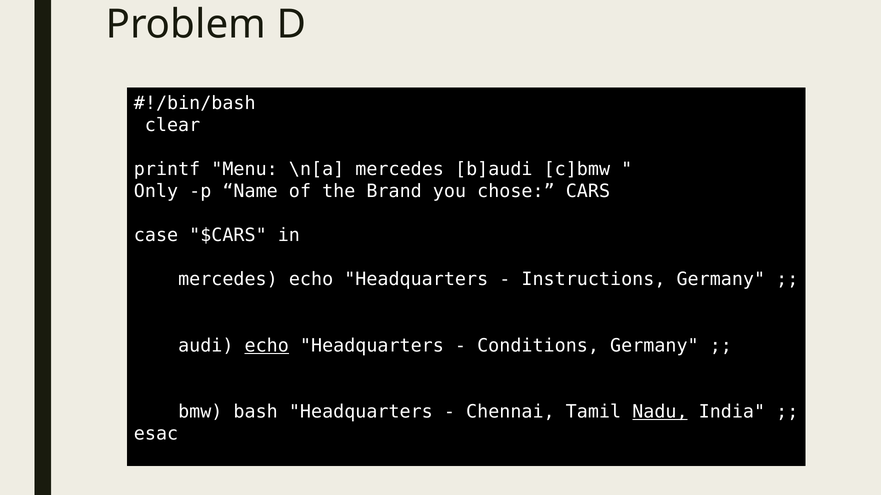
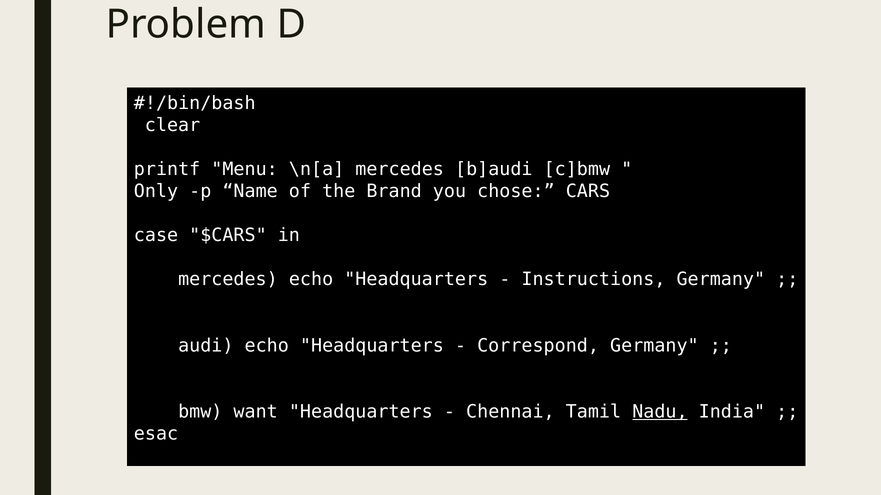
echo at (267, 346) underline: present -> none
Conditions: Conditions -> Correspond
bash: bash -> want
